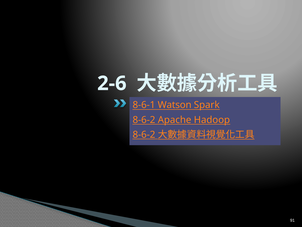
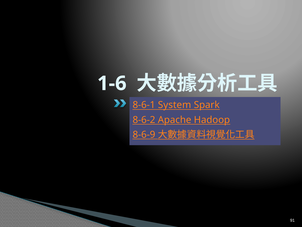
2-6: 2-6 -> 1-6
Watson: Watson -> System
8-6-2 at (144, 134): 8-6-2 -> 8-6-9
